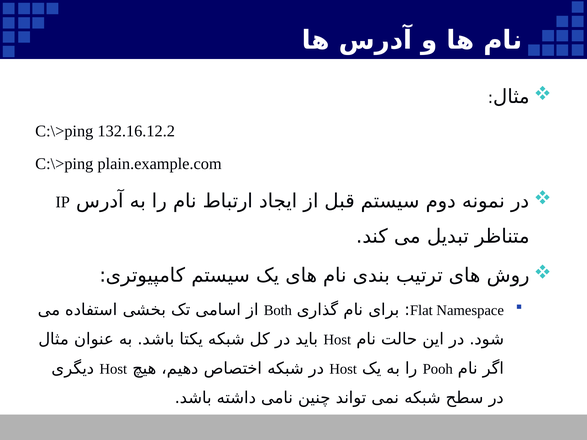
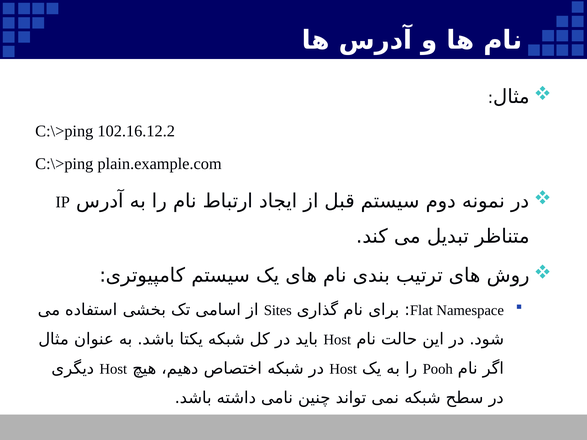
132.16.12.2: 132.16.12.2 -> 102.16.12.2
Both: Both -> Sites
